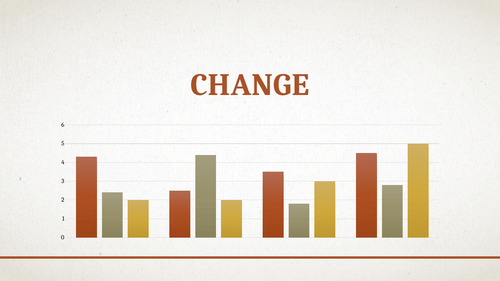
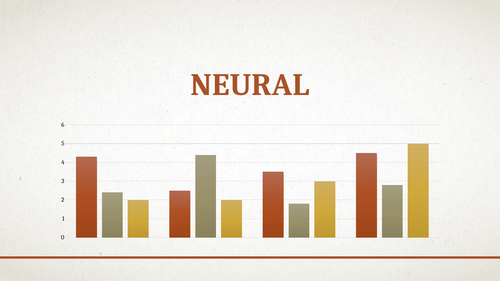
CHANGE: CHANGE -> NEURAL
